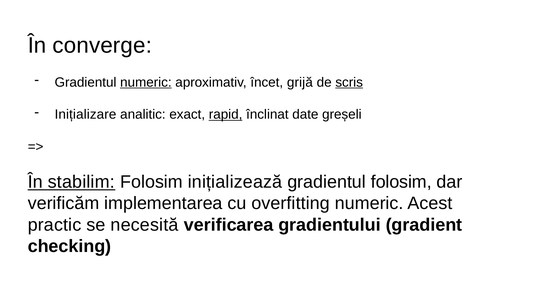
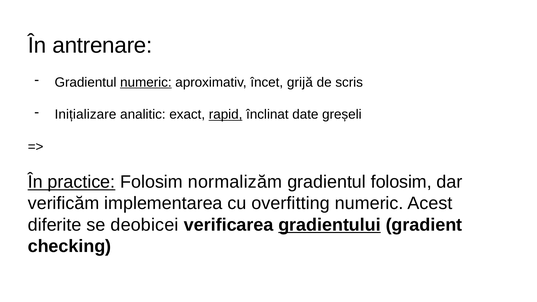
converge: converge -> antrenare
scris underline: present -> none
stabilim: stabilim -> practice
inițializează: inițializează -> normalizăm
practic: practic -> diferite
necesită: necesită -> deobicei
gradientului underline: none -> present
